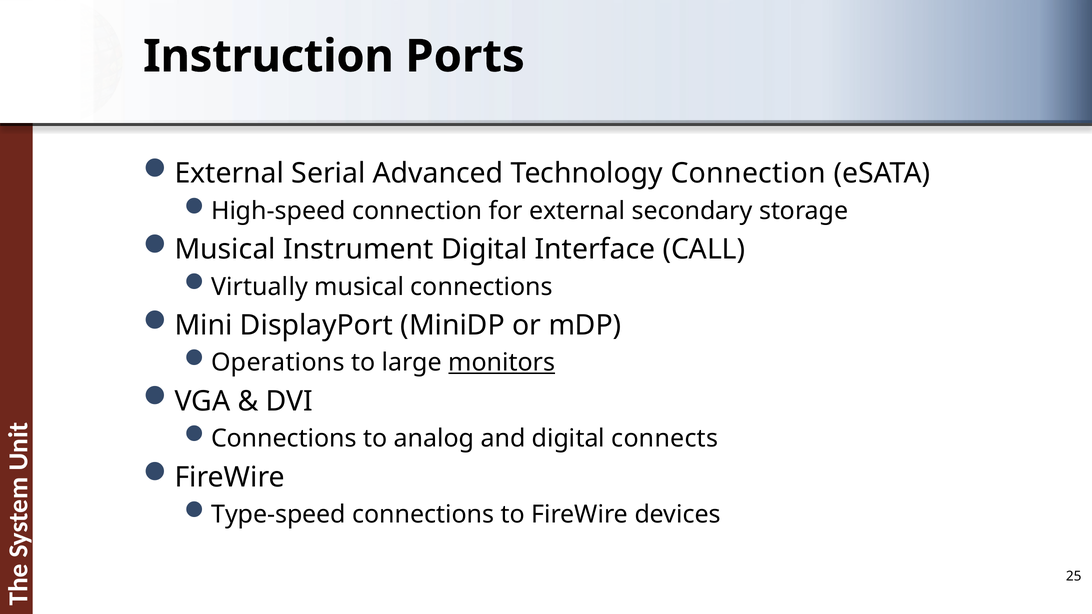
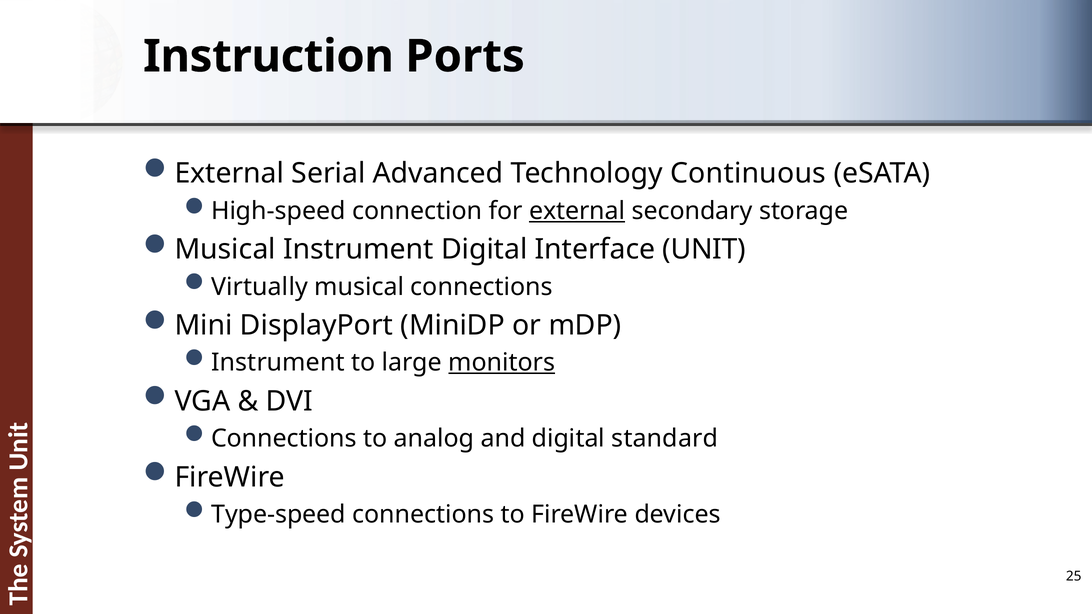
Technology Connection: Connection -> Continuous
external at (577, 211) underline: none -> present
CALL: CALL -> UNIT
Operations at (278, 363): Operations -> Instrument
connects: connects -> standard
